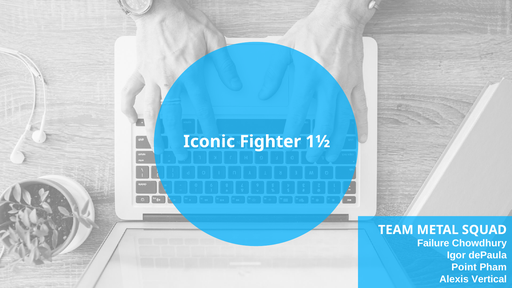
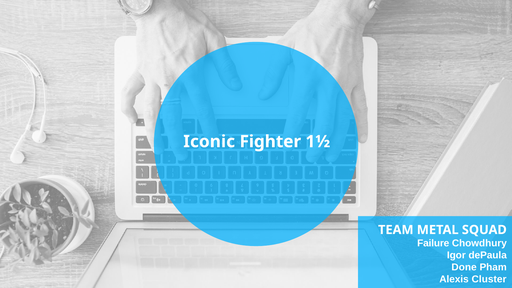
Point: Point -> Done
Vertical: Vertical -> Cluster
